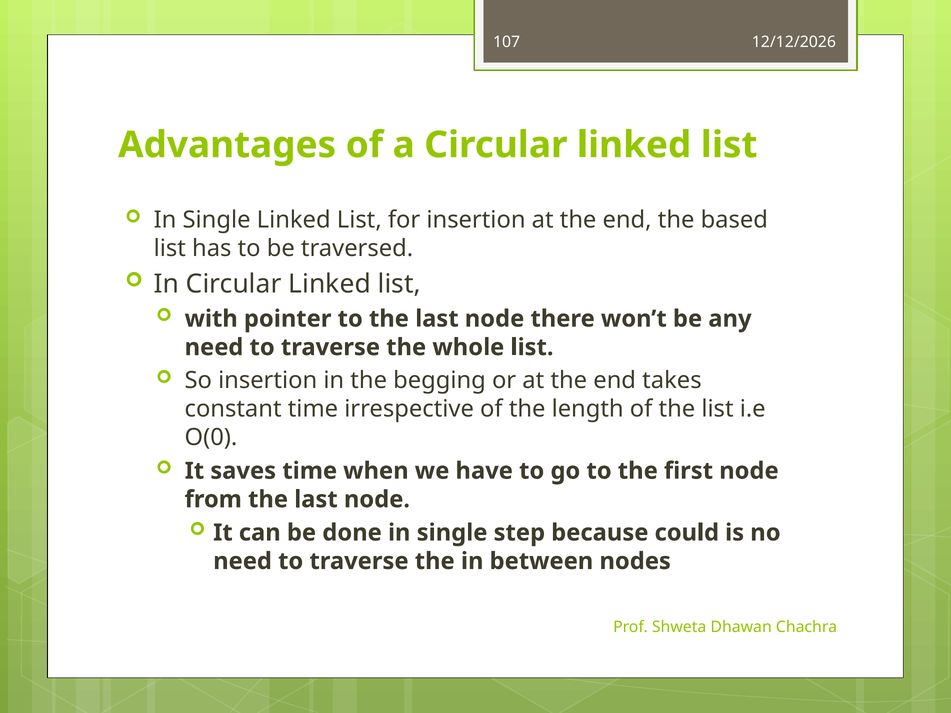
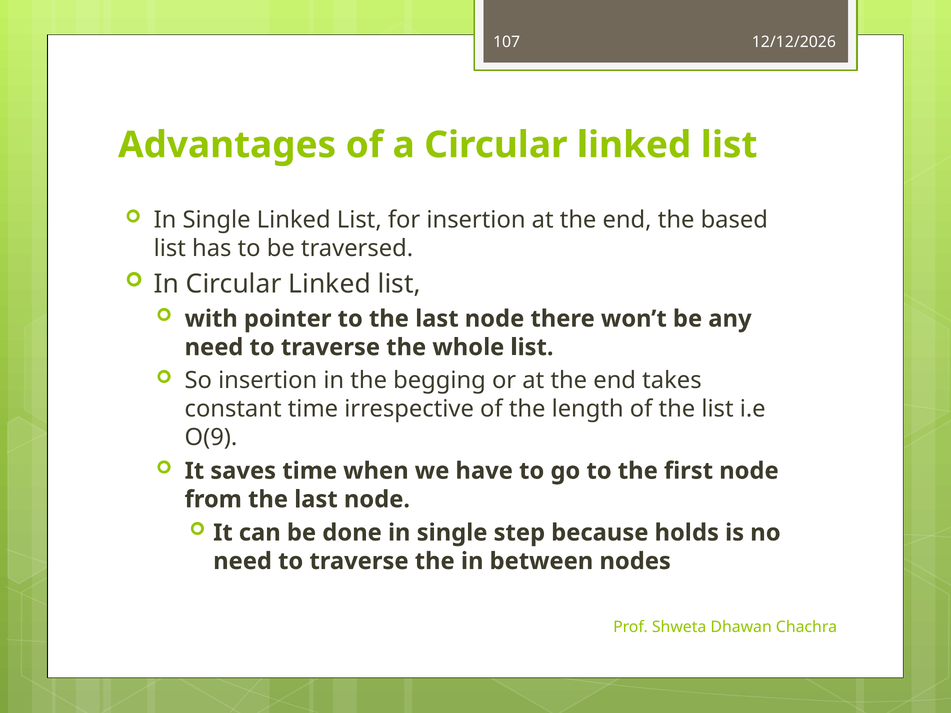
O(0: O(0 -> O(9
could: could -> holds
